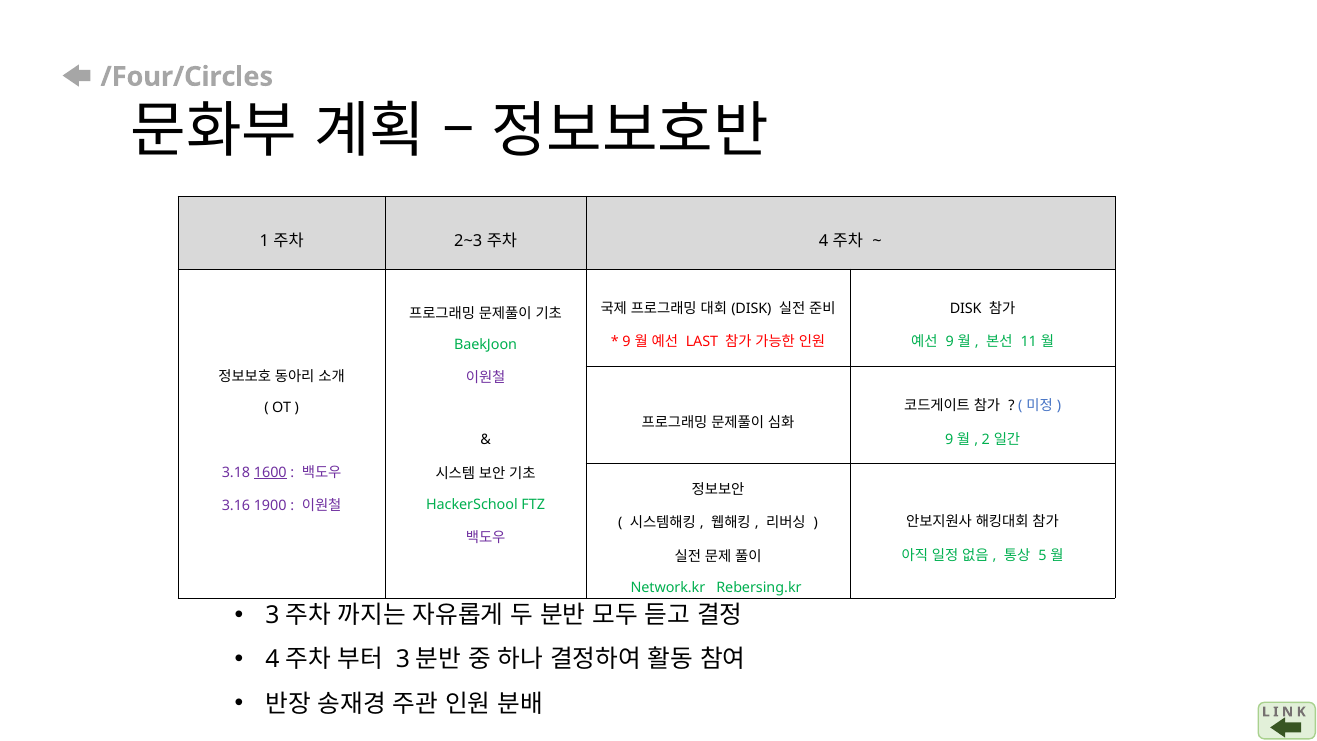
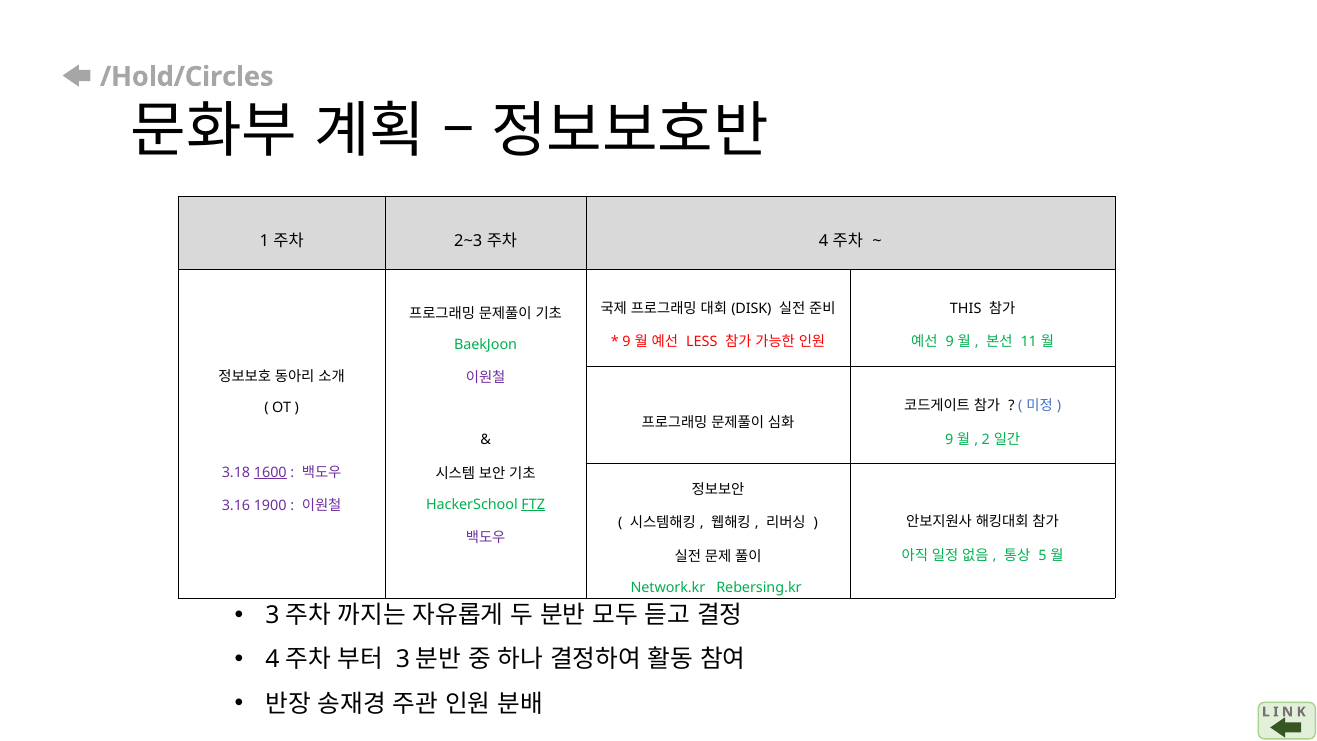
/Four/Circles: /Four/Circles -> /Hold/Circles
DISK at (966, 309): DISK -> THIS
LAST: LAST -> LESS
FTZ underline: none -> present
